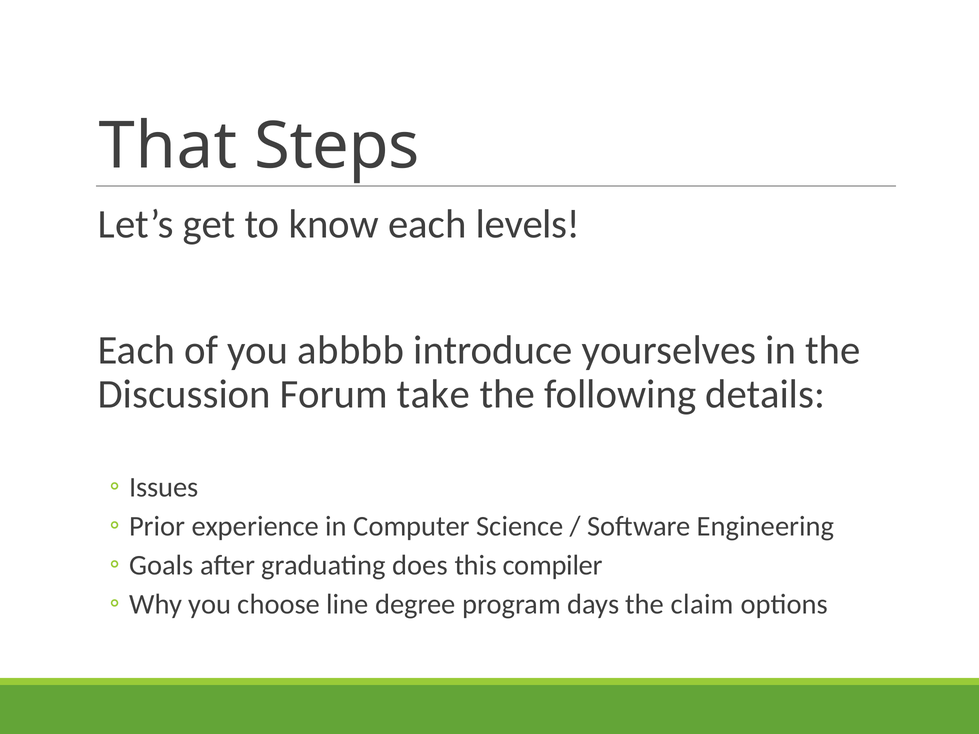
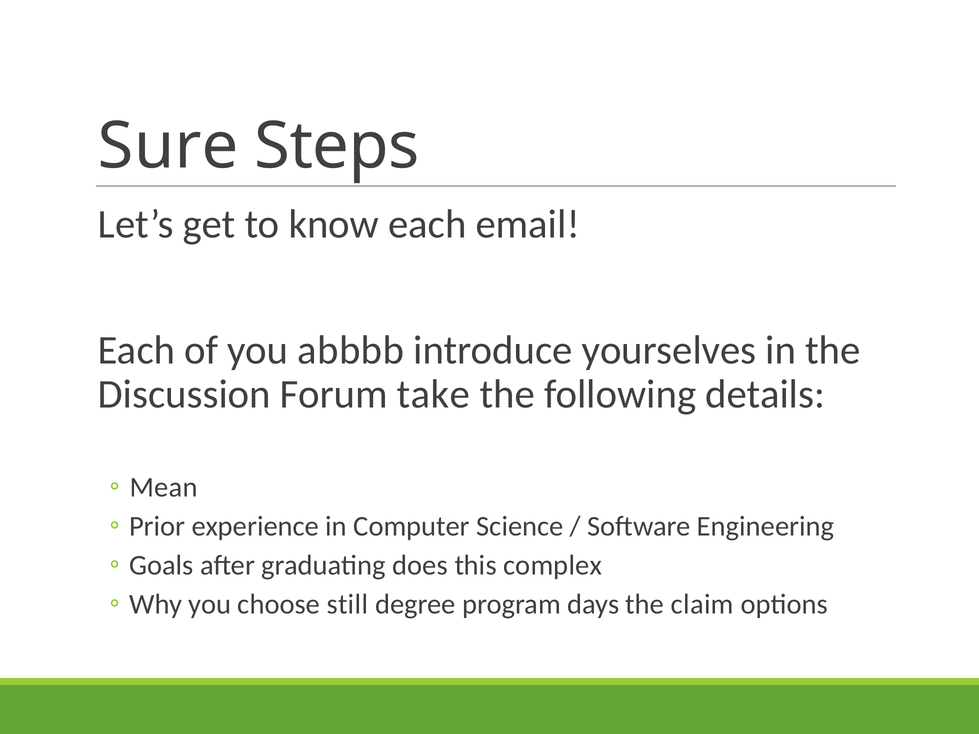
That: That -> Sure
levels: levels -> email
Issues: Issues -> Mean
compiler: compiler -> complex
line: line -> still
